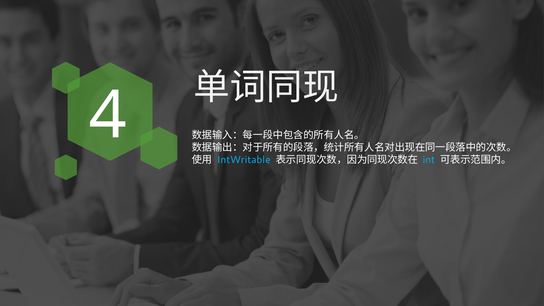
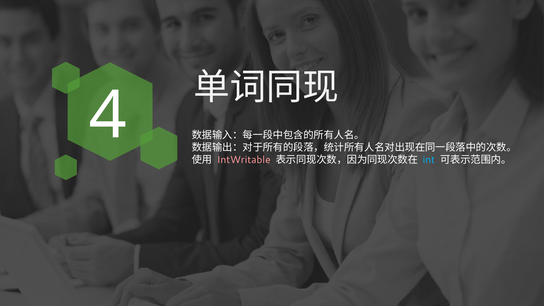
IntWritable colour: light blue -> pink
